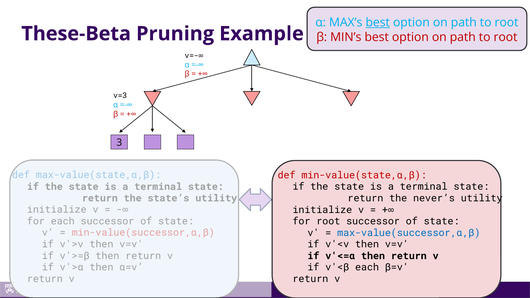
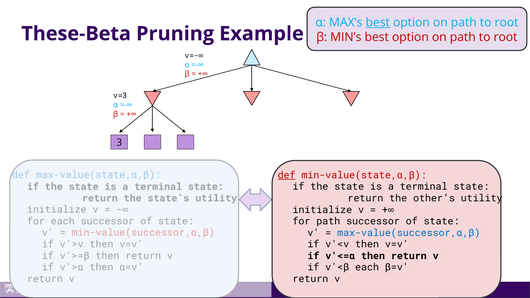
def at (287, 175) underline: none -> present
never’s: never’s -> other’s
for root: root -> path
